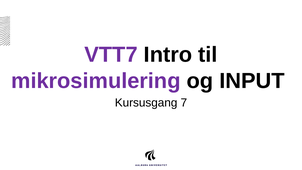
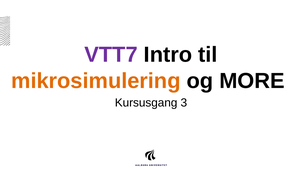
mikrosimulering colour: purple -> orange
INPUT: INPUT -> MORE
7: 7 -> 3
